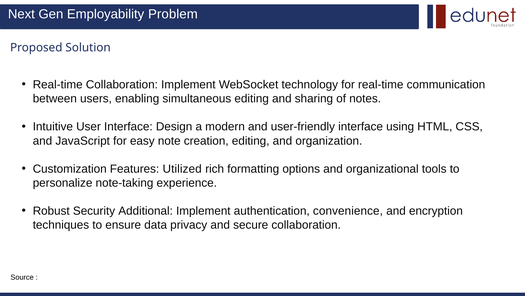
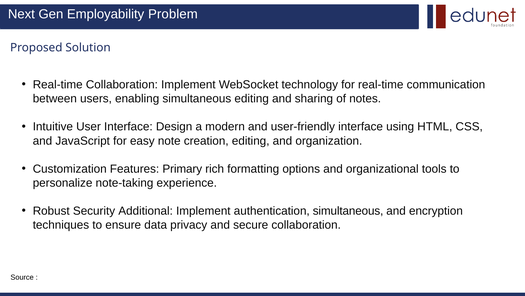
Utilized: Utilized -> Primary
authentication convenience: convenience -> simultaneous
